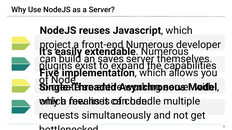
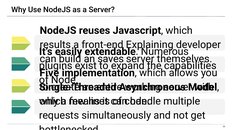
project: project -> results
front-end Numerous: Numerous -> Explaining
